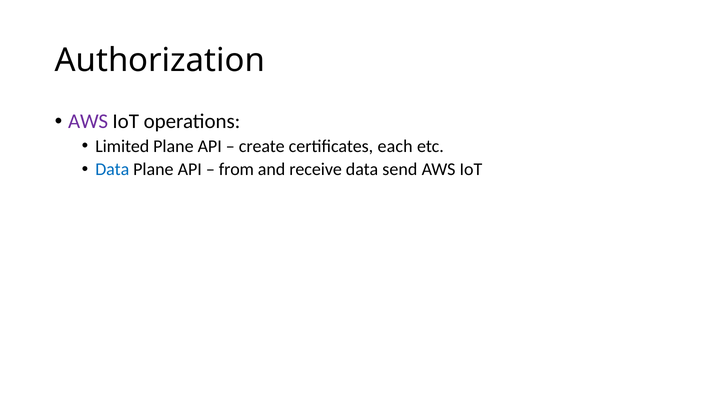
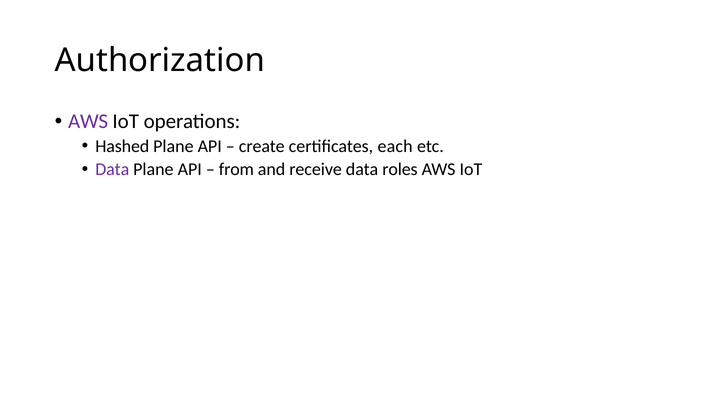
Limited: Limited -> Hashed
Data at (112, 169) colour: blue -> purple
send: send -> roles
